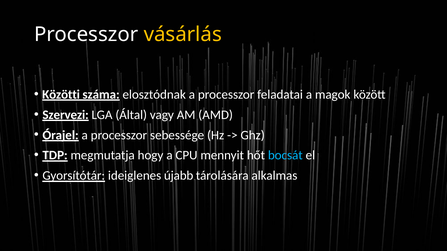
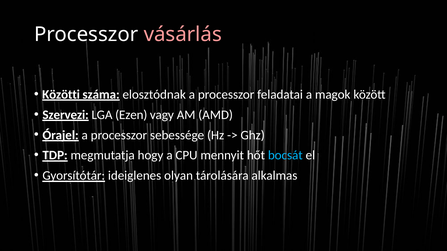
vásárlás colour: yellow -> pink
Által: Által -> Ezen
újabb: újabb -> olyan
